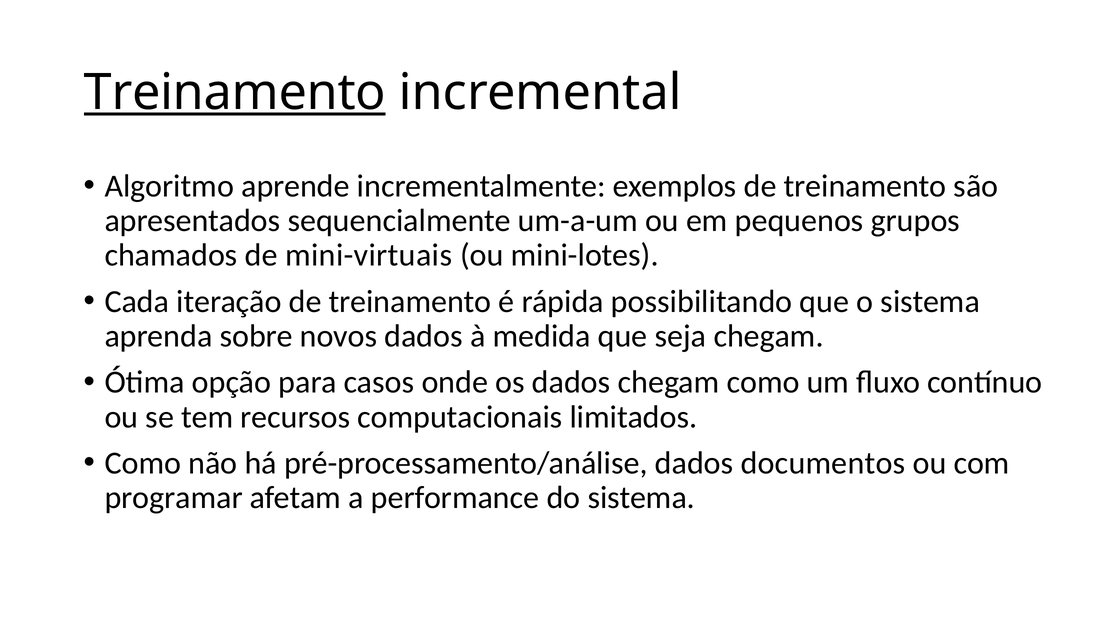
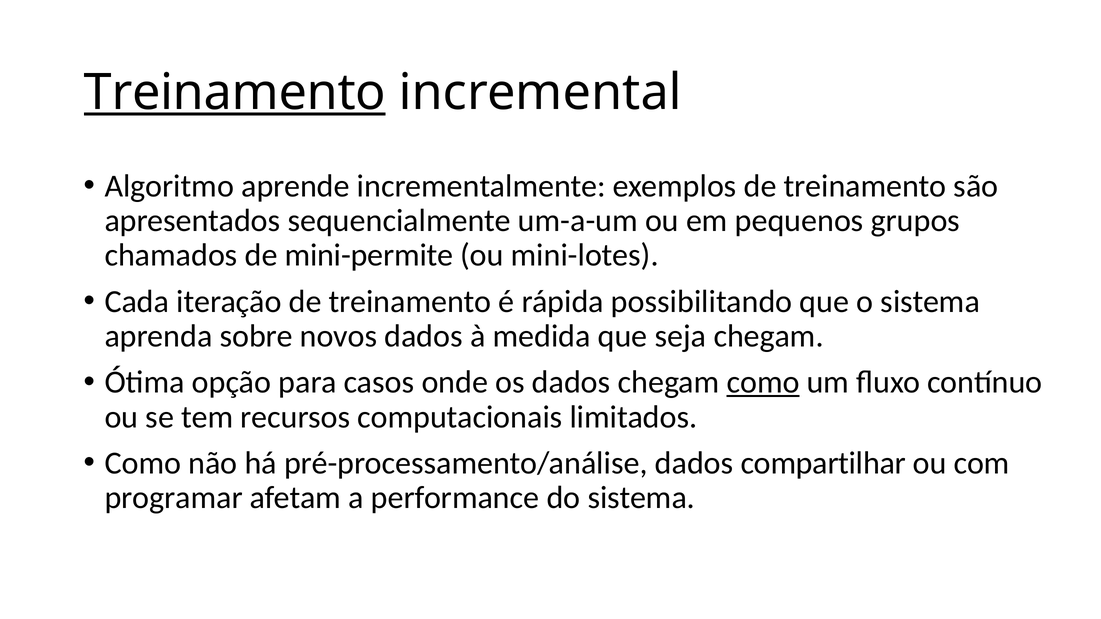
mini-virtuais: mini-virtuais -> mini-permite
como at (763, 383) underline: none -> present
documentos: documentos -> compartilhar
